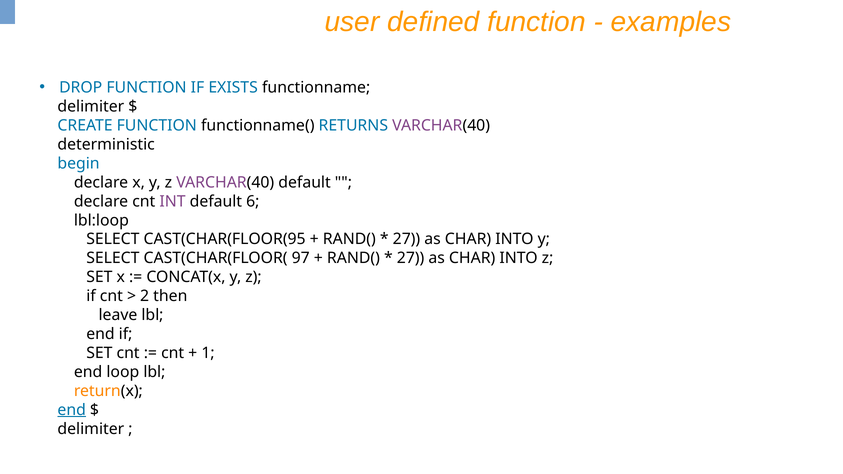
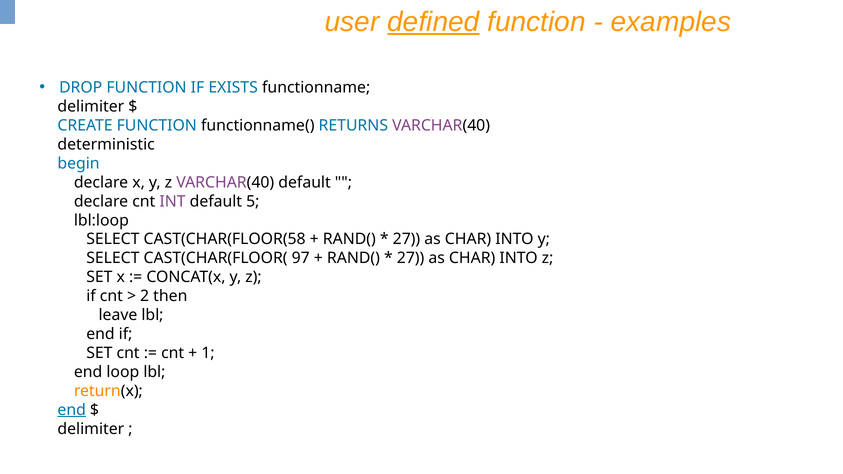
defined underline: none -> present
6: 6 -> 5
CAST(CHAR(FLOOR(95: CAST(CHAR(FLOOR(95 -> CAST(CHAR(FLOOR(58
